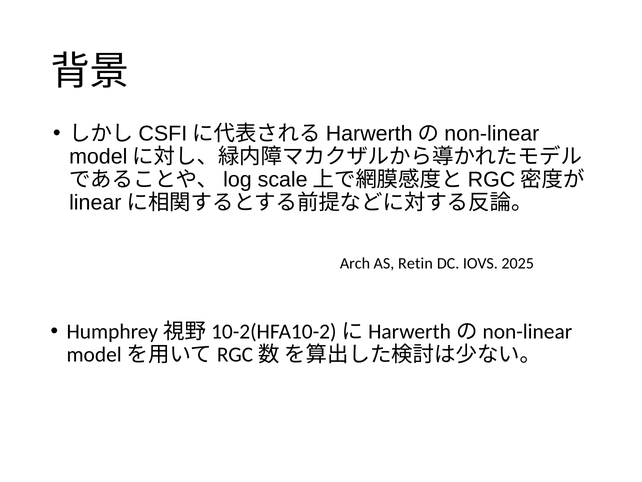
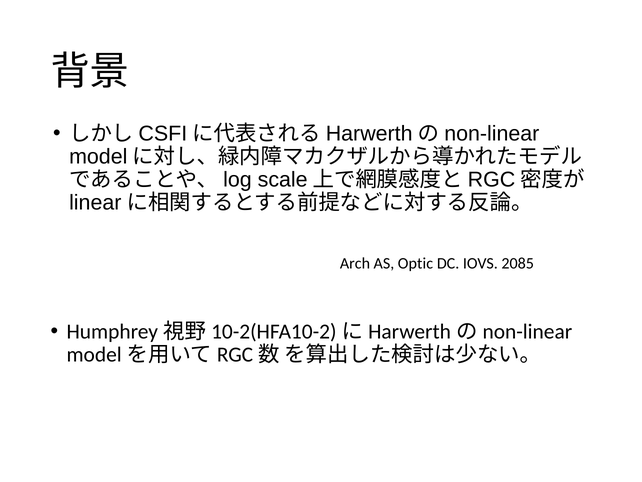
Retin: Retin -> Optic
2025: 2025 -> 2085
